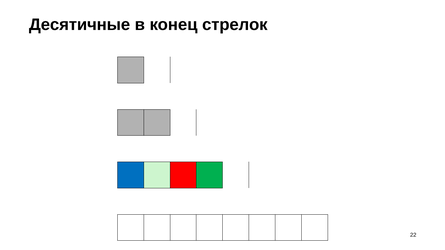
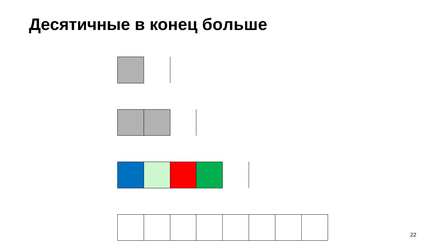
стрелок: стрелок -> больше
